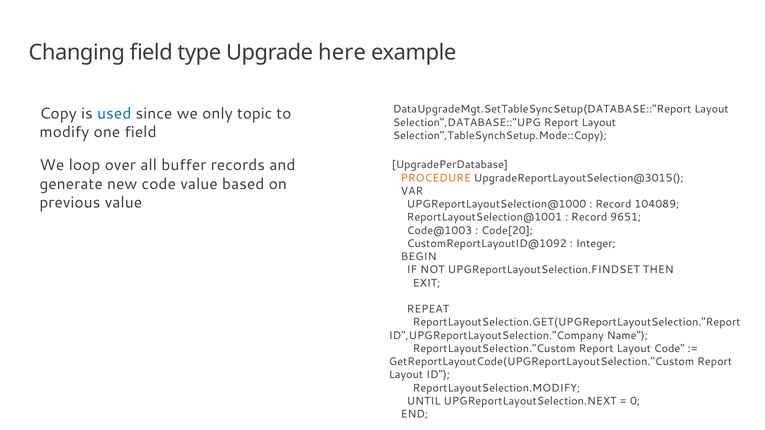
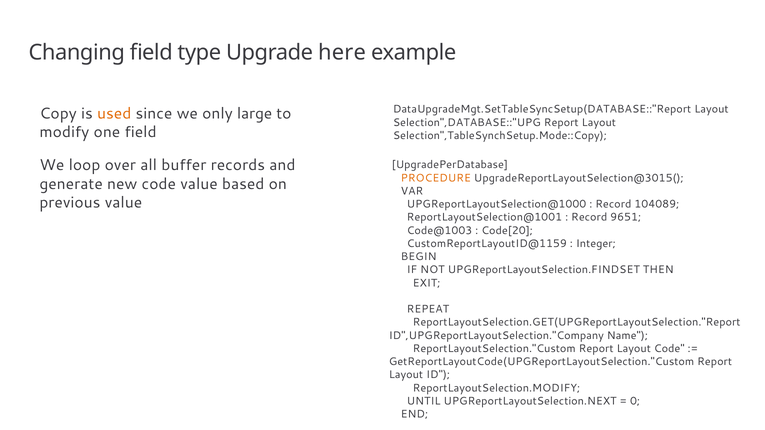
used colour: blue -> orange
topic: topic -> large
CustomReportLayoutID@1092: CustomReportLayoutID@1092 -> CustomReportLayoutID@1159
